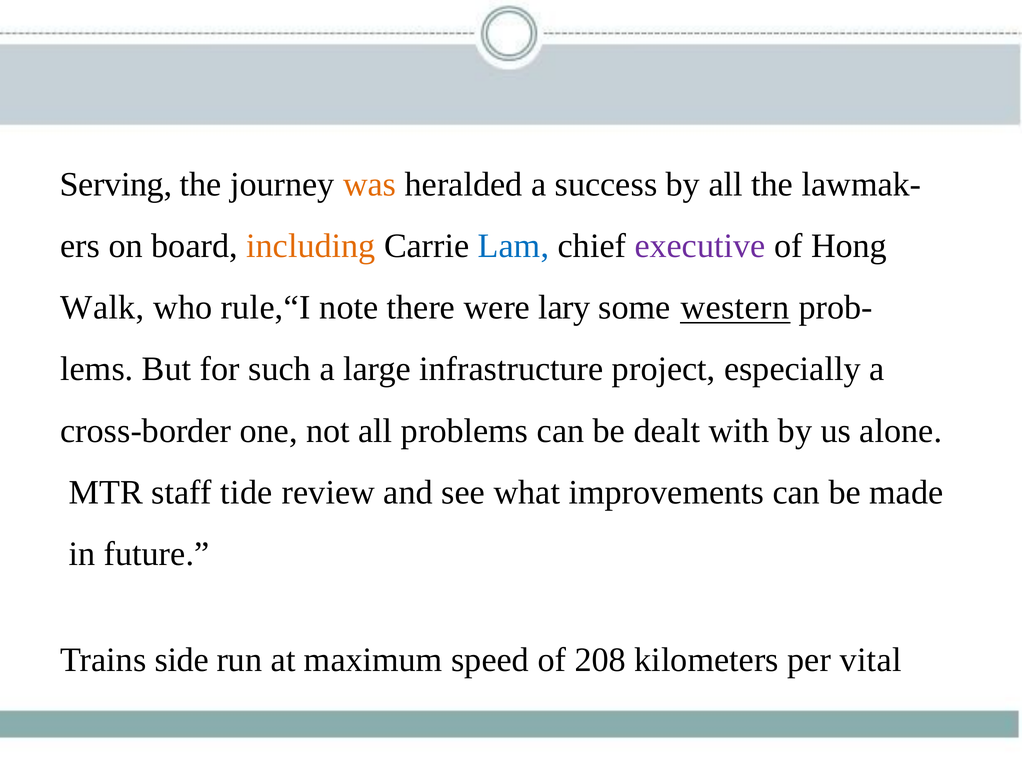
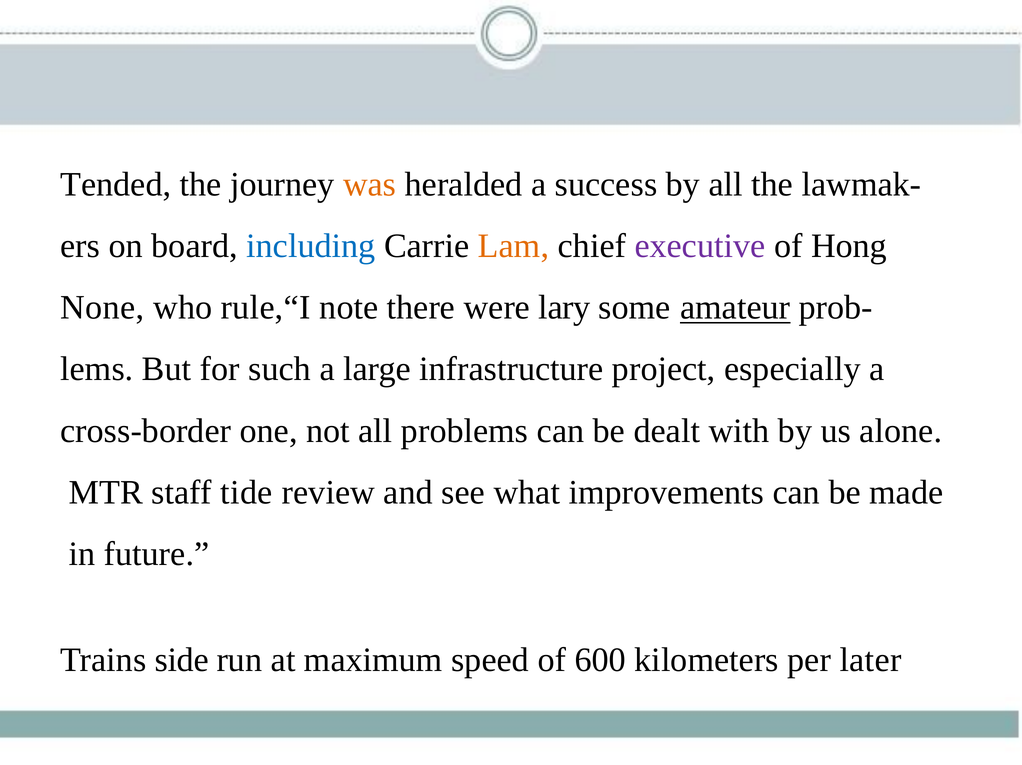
Serving: Serving -> Tended
including colour: orange -> blue
Lam colour: blue -> orange
Walk: Walk -> None
western: western -> amateur
208: 208 -> 600
vital: vital -> later
